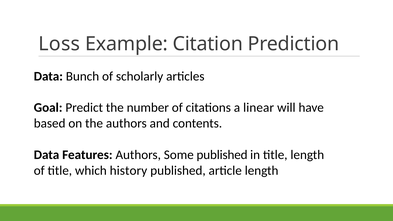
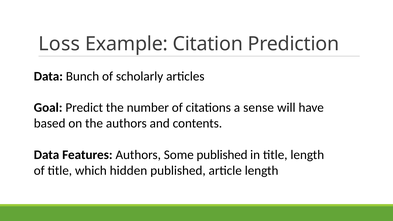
linear: linear -> sense
history: history -> hidden
